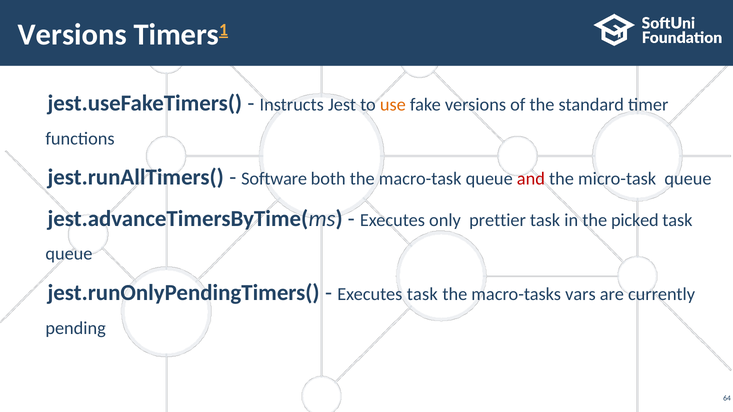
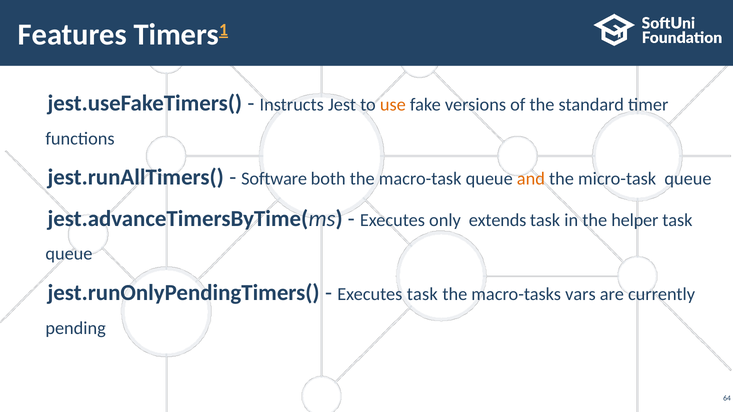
Versions at (72, 35): Versions -> Features
and colour: red -> orange
prettier: prettier -> extends
picked: picked -> helper
